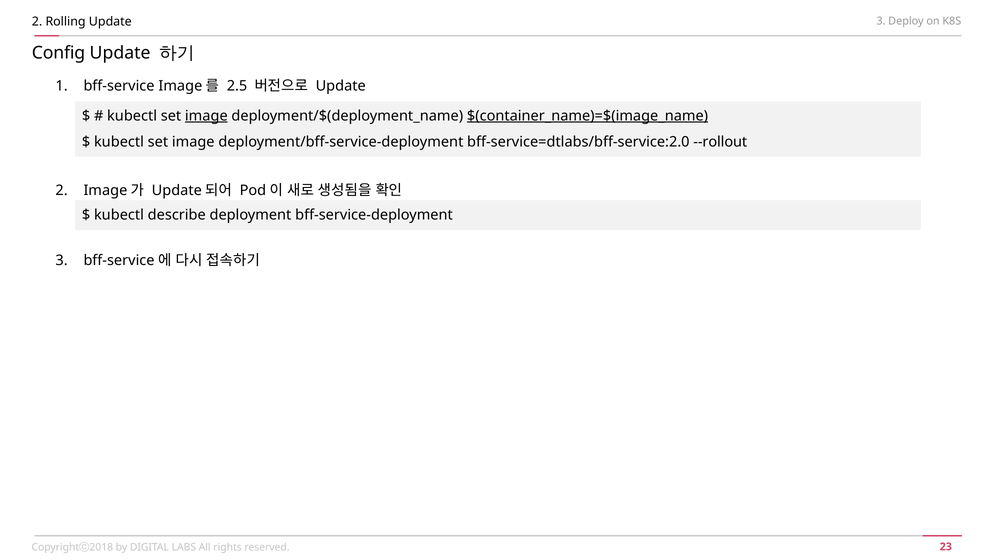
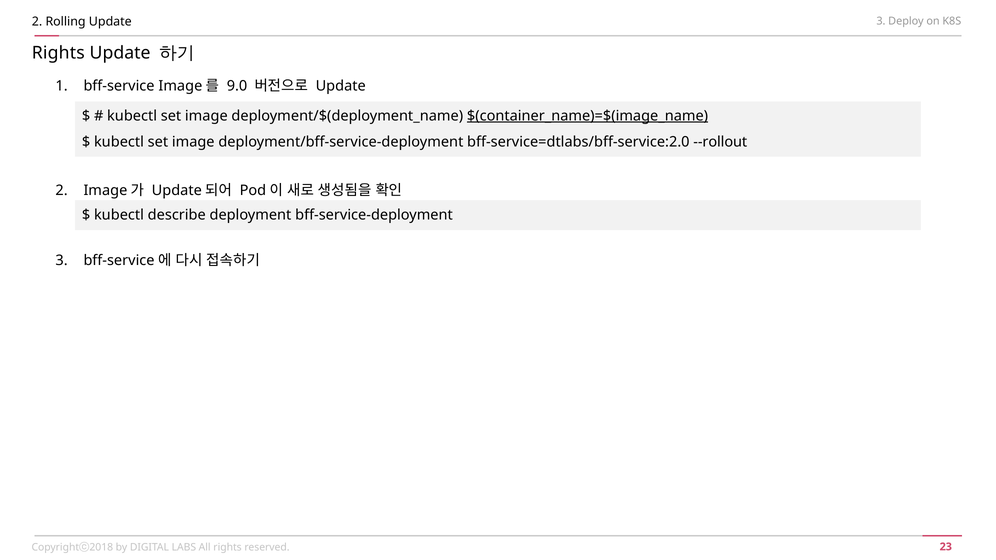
Config at (58, 53): Config -> Rights
2.5: 2.5 -> 9.0
image at (206, 116) underline: present -> none
